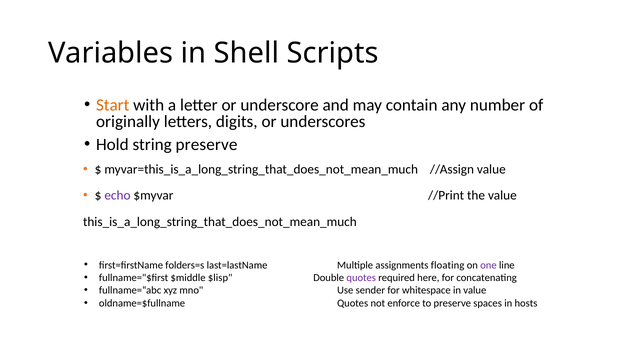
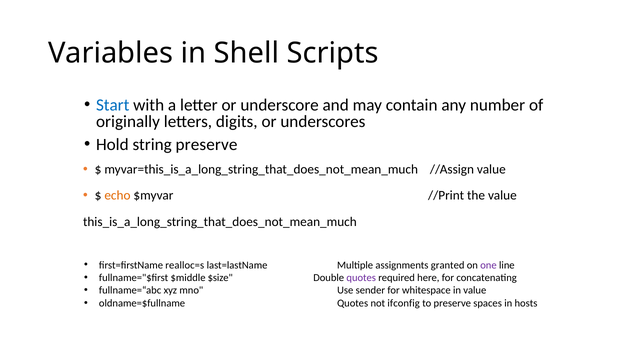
Start colour: orange -> blue
echo colour: purple -> orange
folders=s: folders=s -> realloc=s
floating: floating -> granted
$lisp: $lisp -> $size
enforce: enforce -> ifconfig
